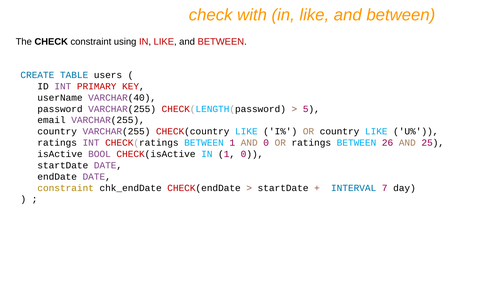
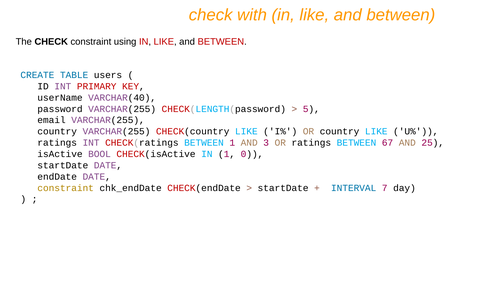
AND 0: 0 -> 3
26: 26 -> 67
